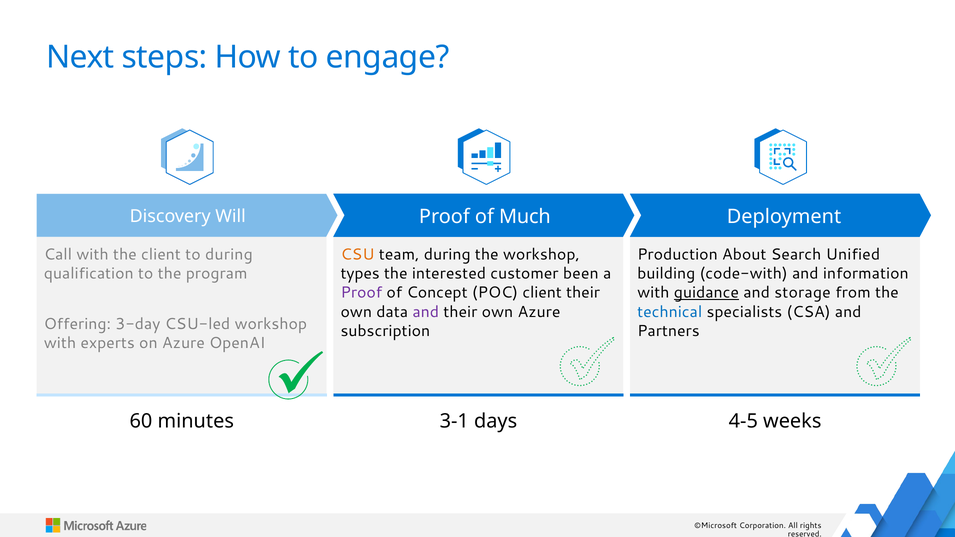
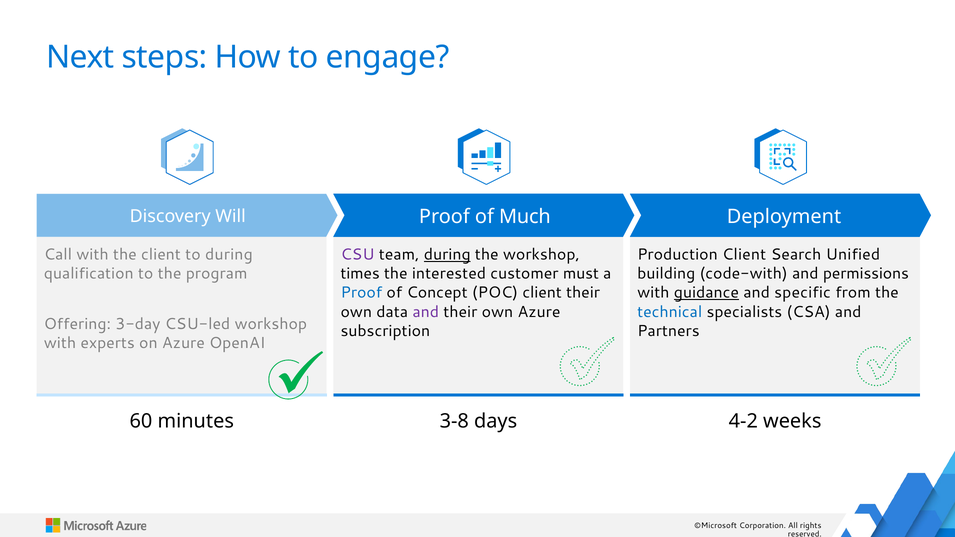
CSU colour: orange -> purple
during at (447, 255) underline: none -> present
Production About: About -> Client
types: types -> times
been: been -> must
information: information -> permissions
Proof at (361, 293) colour: purple -> blue
storage: storage -> specific
3-1: 3-1 -> 3-8
4-5: 4-5 -> 4-2
